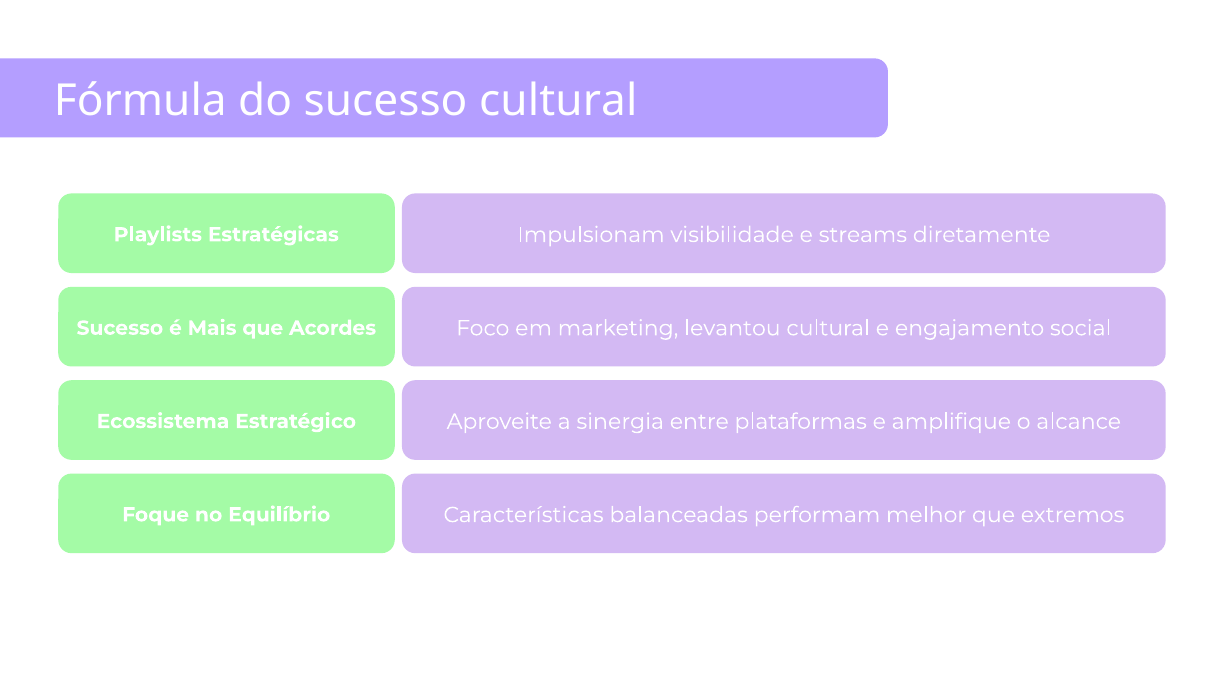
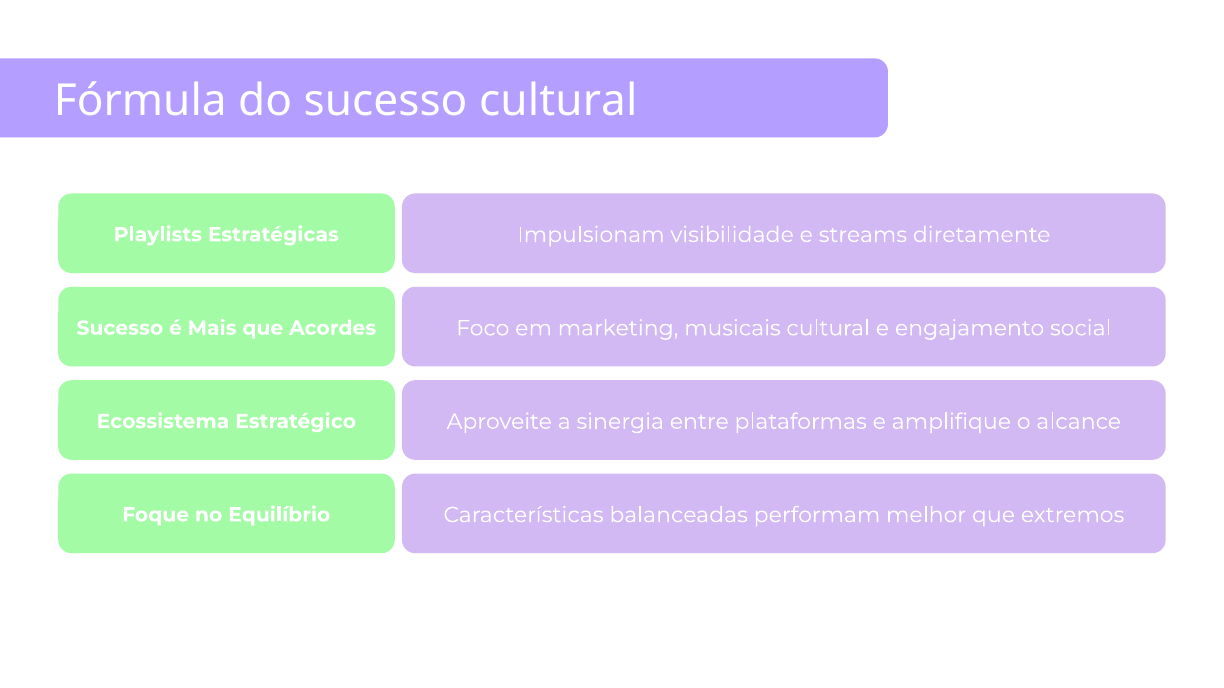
levantou: levantou -> musicais
